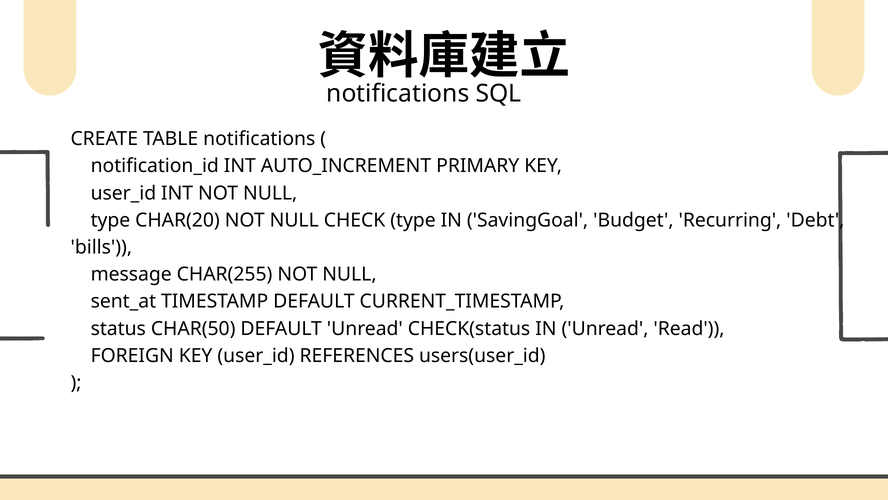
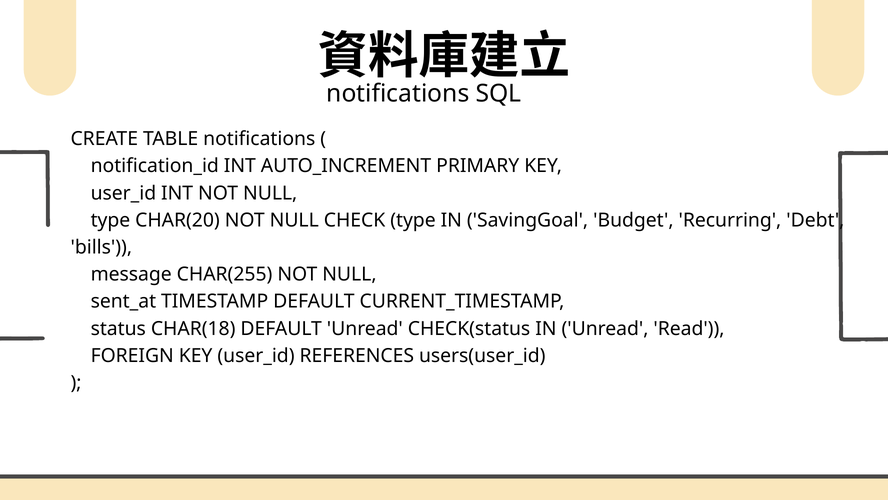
CHAR(50: CHAR(50 -> CHAR(18
